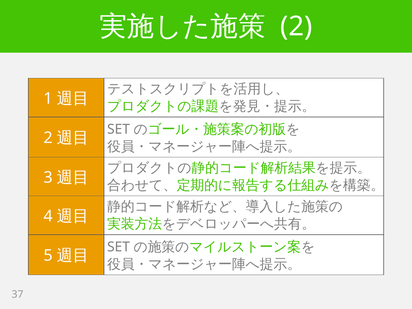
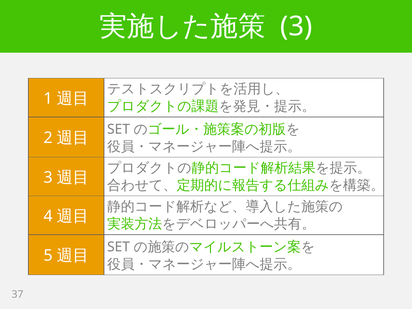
2 at (296, 26): 2 -> 3
